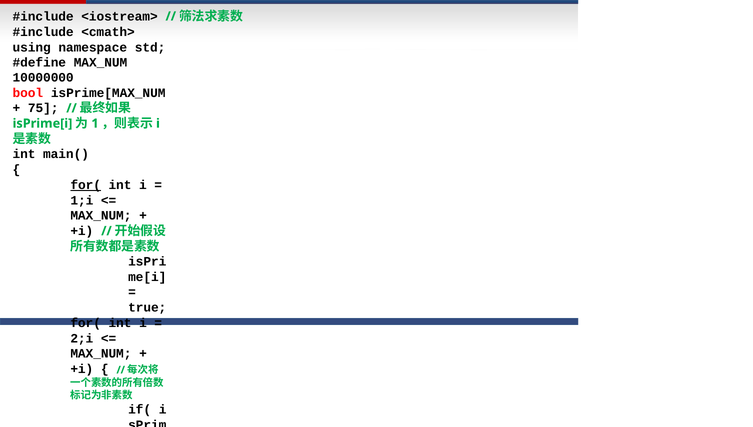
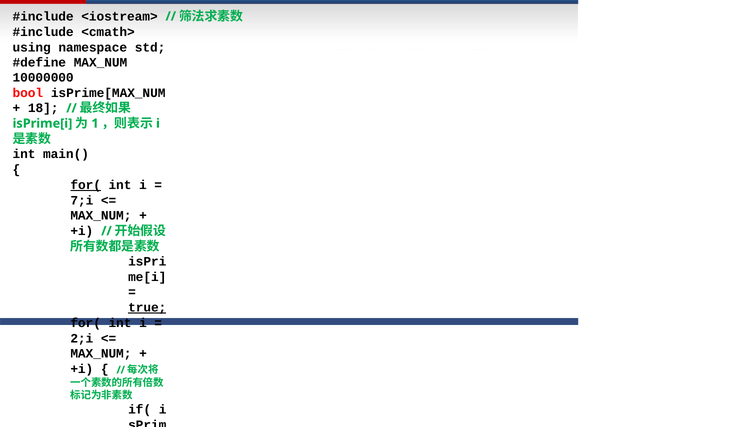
75: 75 -> 18
1;i: 1;i -> 7;i
true underline: none -> present
